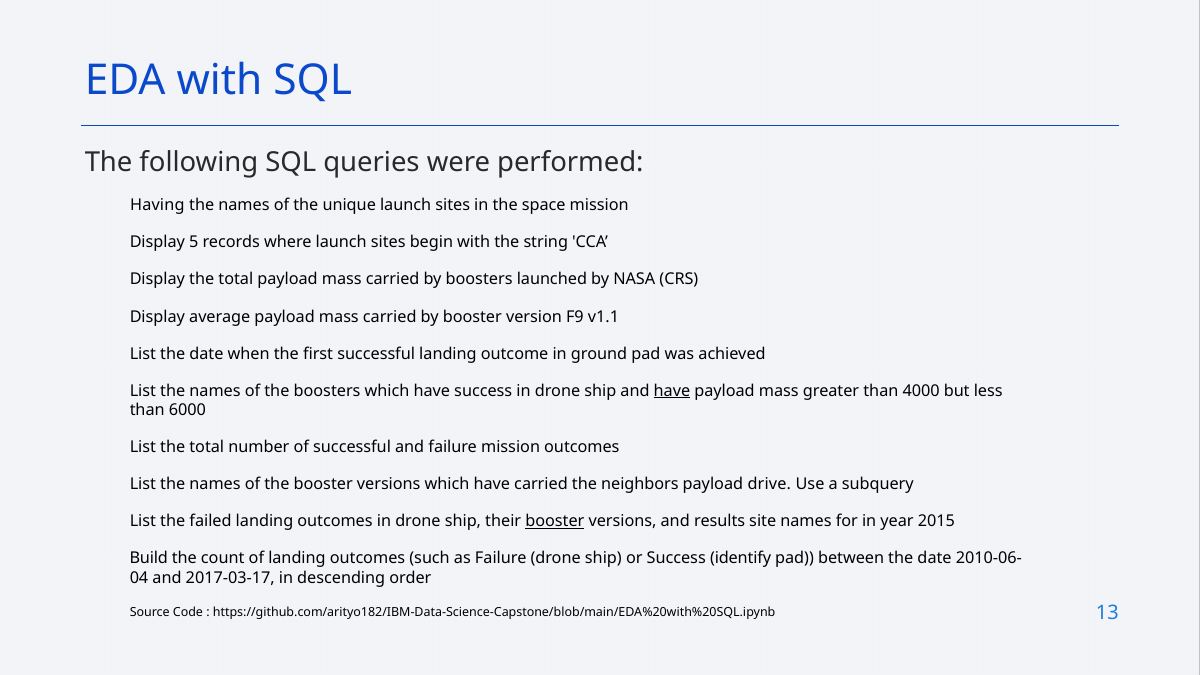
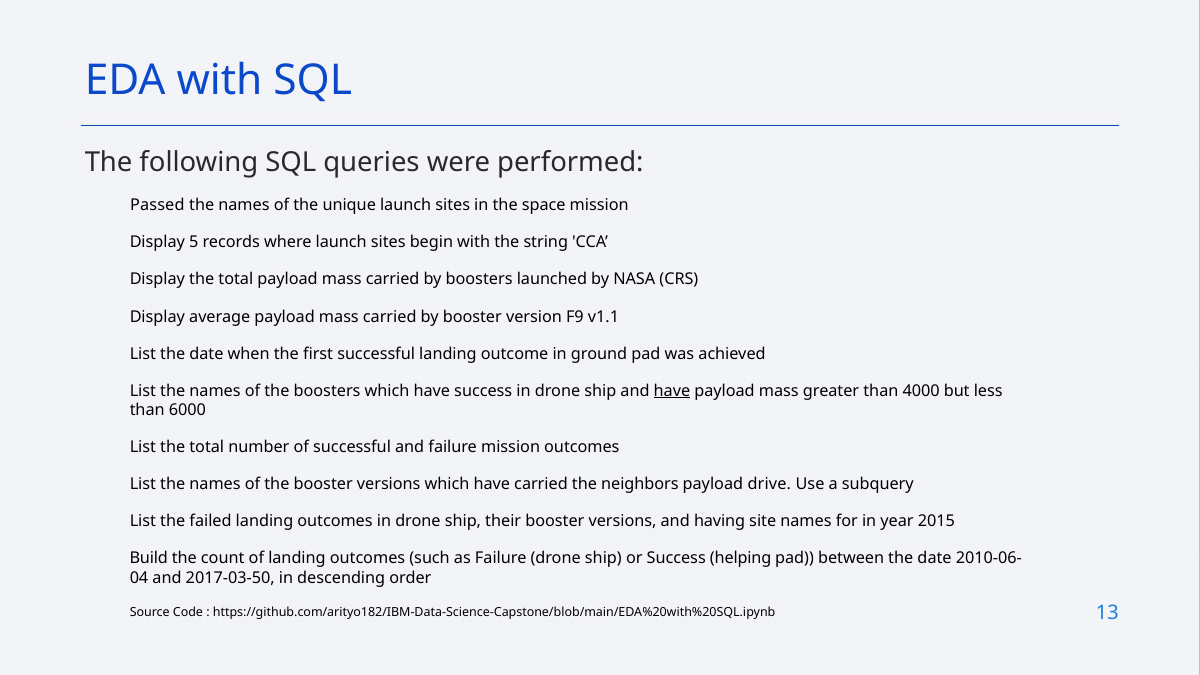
Having: Having -> Passed
booster at (555, 521) underline: present -> none
results: results -> having
identify: identify -> helping
2017-03-17: 2017-03-17 -> 2017-03-50
